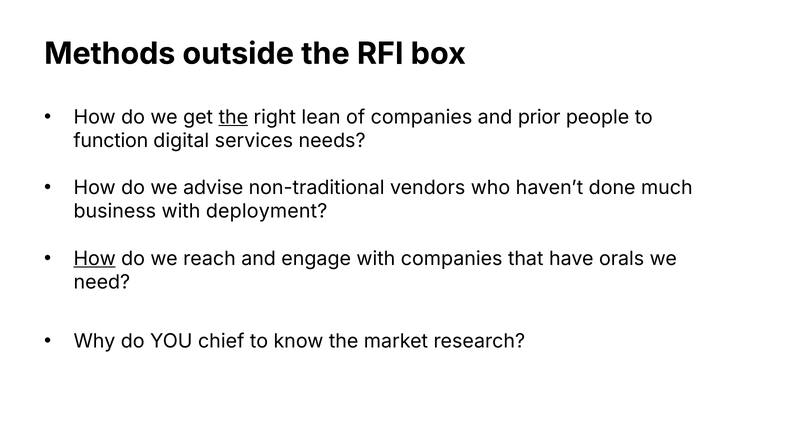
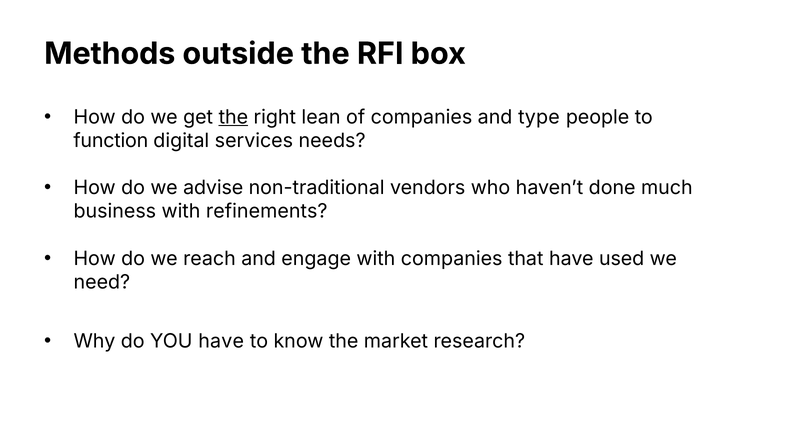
prior: prior -> type
deployment: deployment -> refinements
How at (95, 259) underline: present -> none
orals: orals -> used
YOU chief: chief -> have
